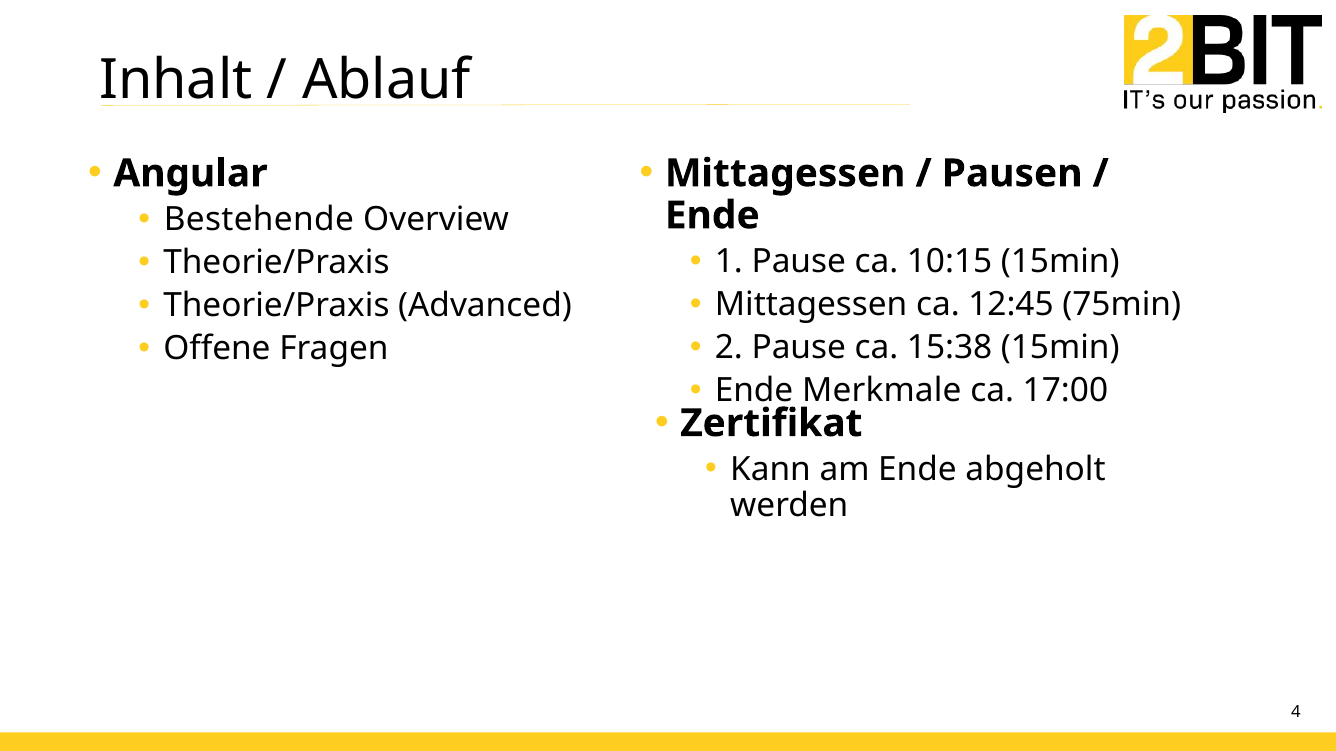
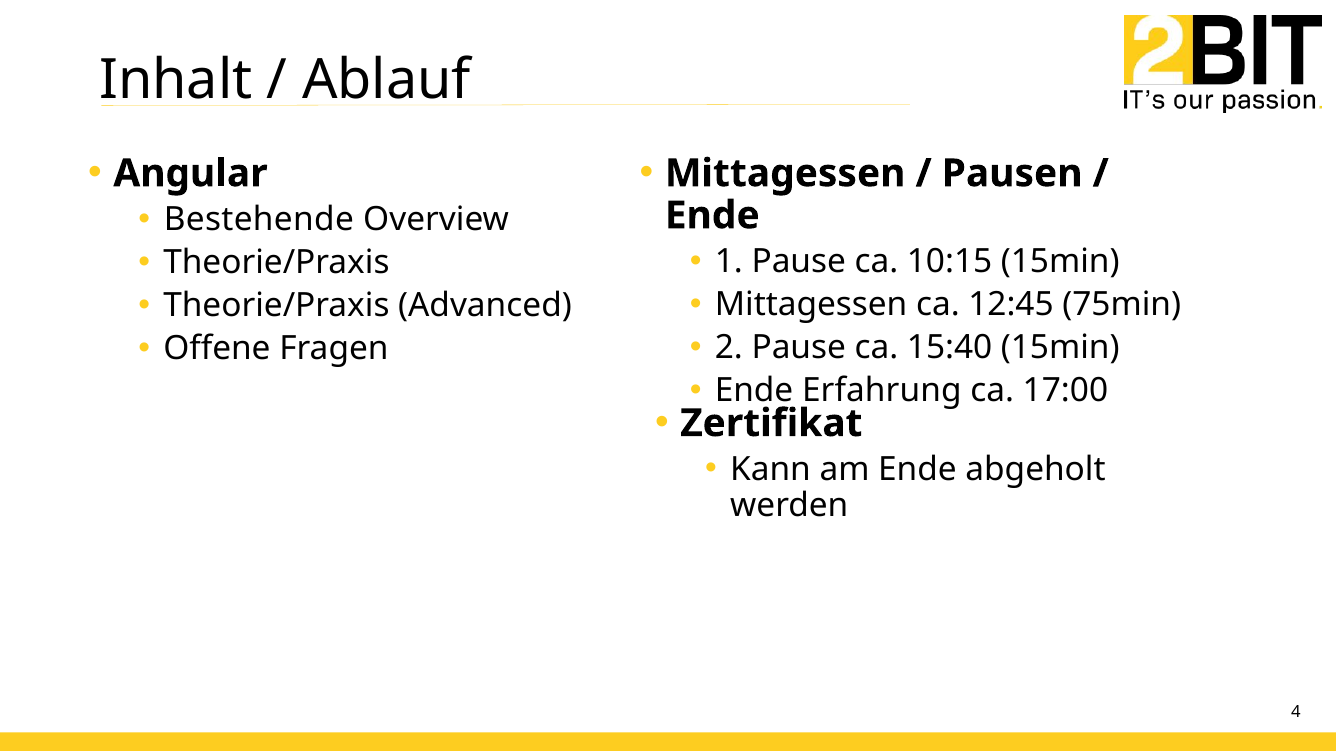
15:38: 15:38 -> 15:40
Merkmale: Merkmale -> Erfahrung
